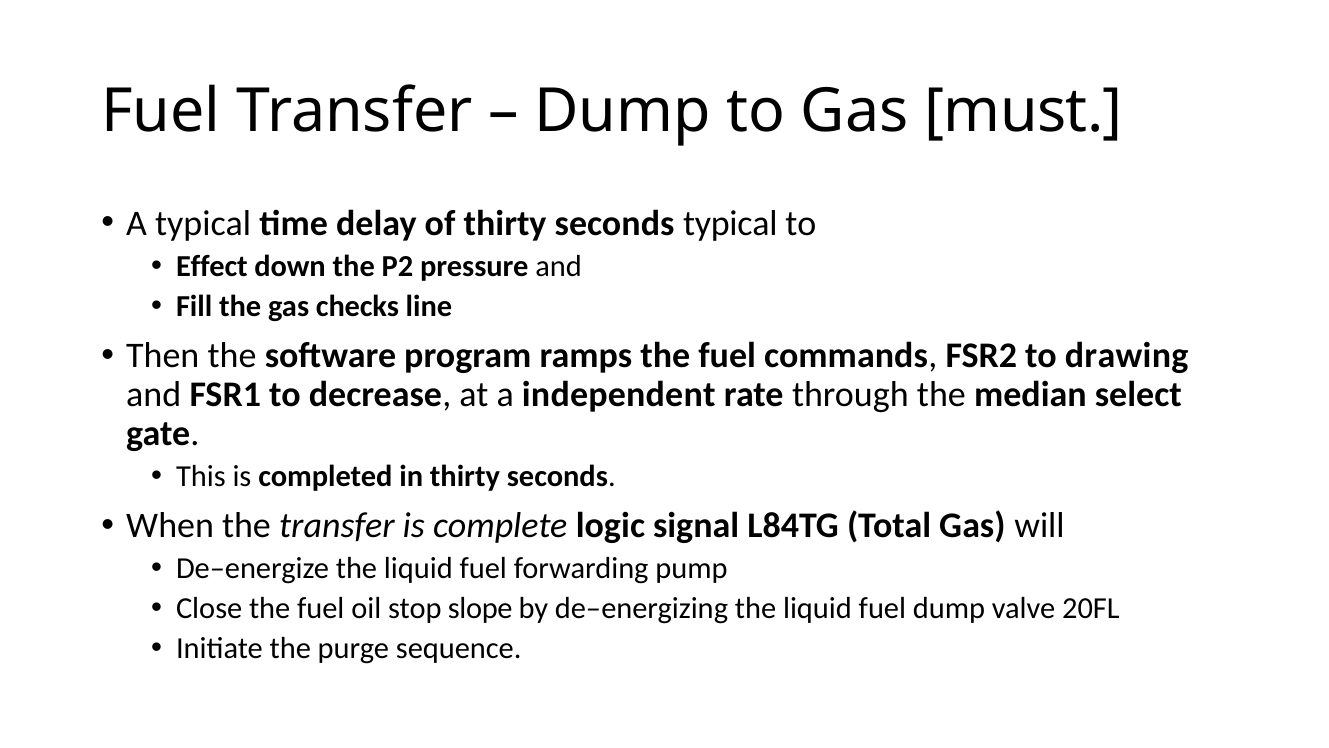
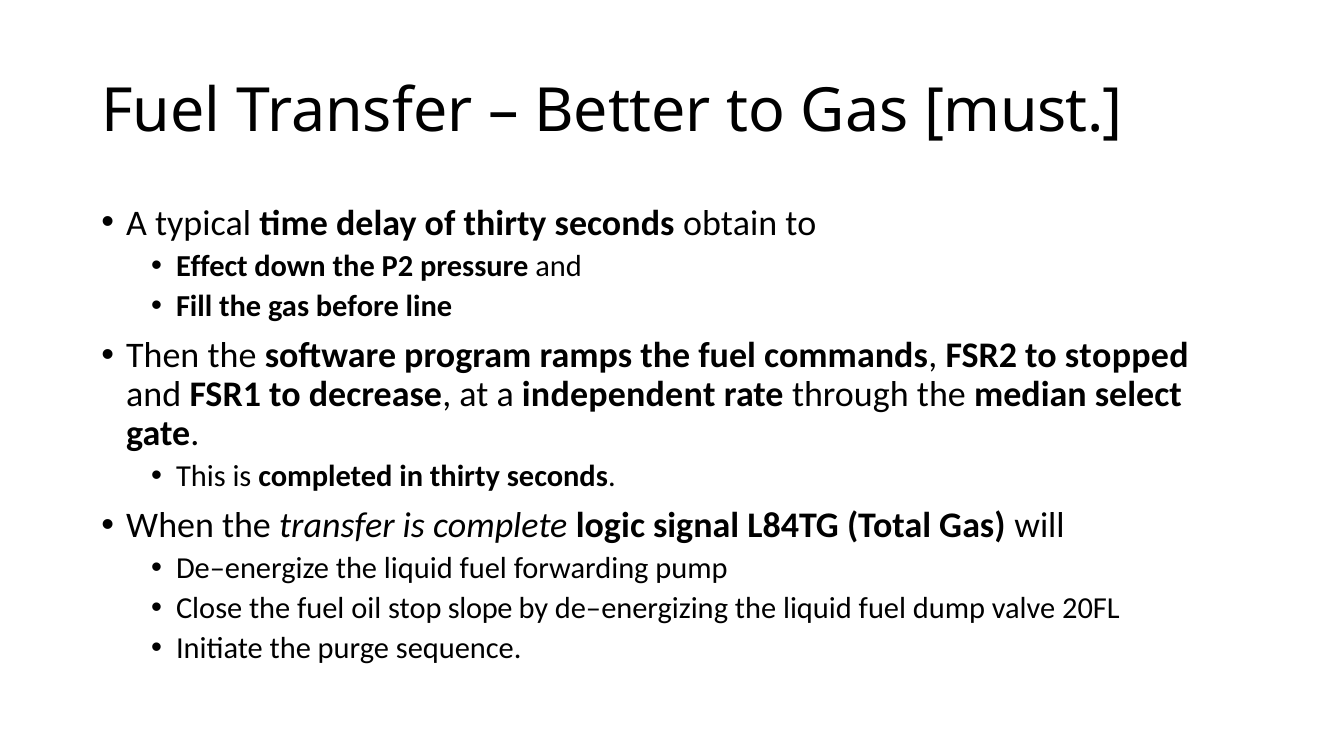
Dump at (623, 112): Dump -> Better
seconds typical: typical -> obtain
checks: checks -> before
drawing: drawing -> stopped
